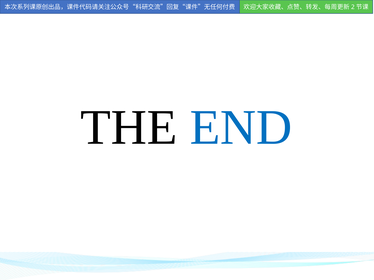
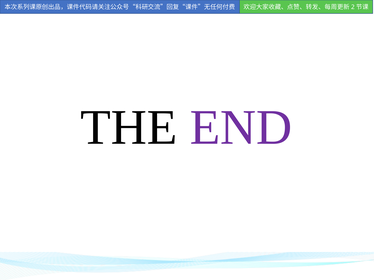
END colour: blue -> purple
